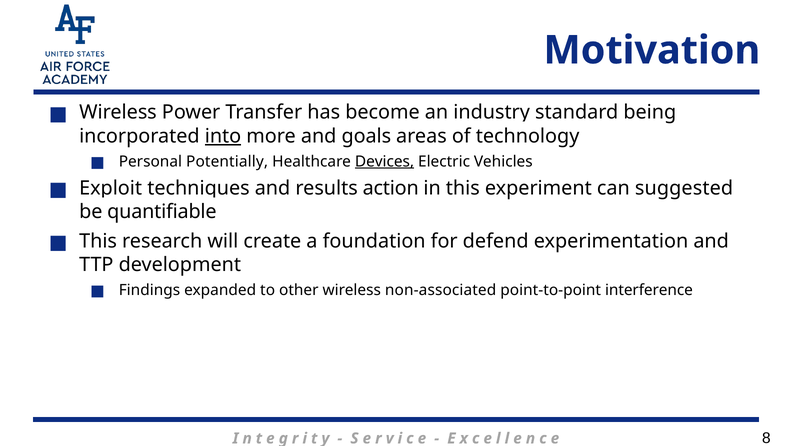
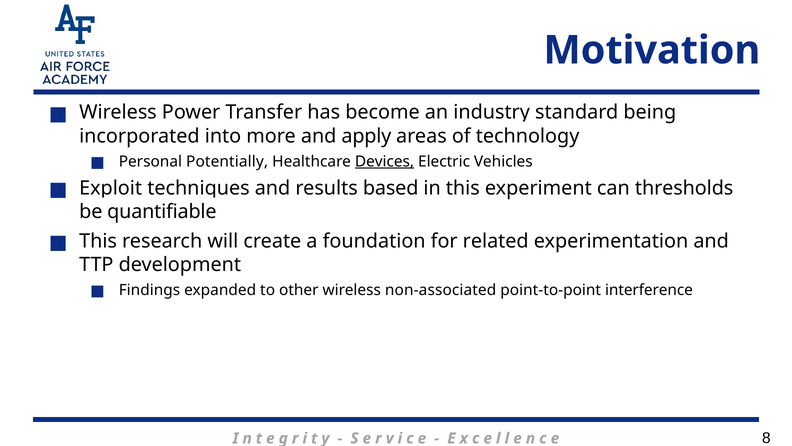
into underline: present -> none
goals: goals -> apply
action: action -> based
suggested: suggested -> thresholds
defend: defend -> related
